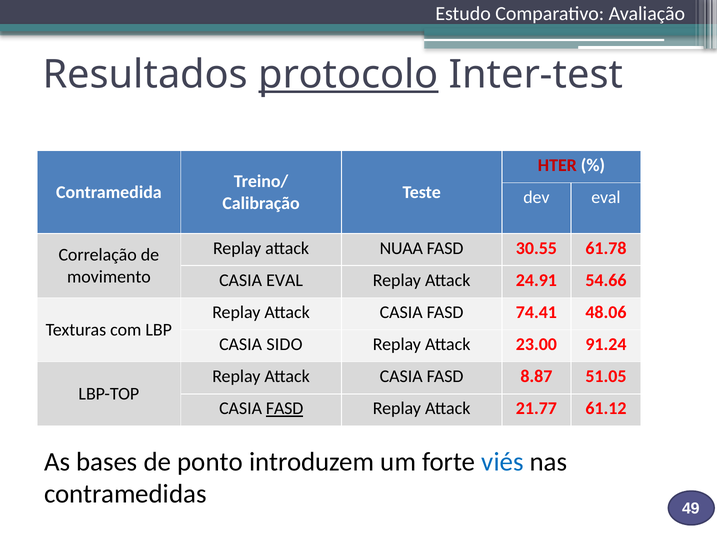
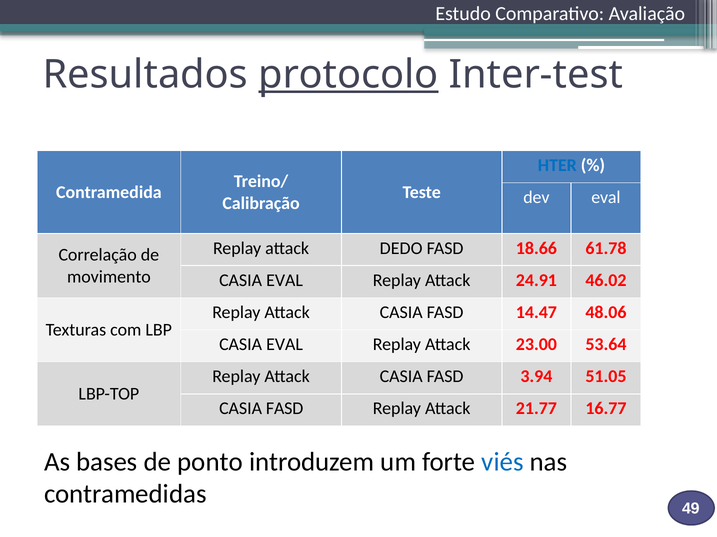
HTER colour: red -> blue
NUAA: NUAA -> DEDO
30.55: 30.55 -> 18.66
54.66: 54.66 -> 46.02
74.41: 74.41 -> 14.47
SIDO at (284, 345): SIDO -> EVAL
91.24: 91.24 -> 53.64
8.87: 8.87 -> 3.94
FASD at (285, 409) underline: present -> none
61.12: 61.12 -> 16.77
